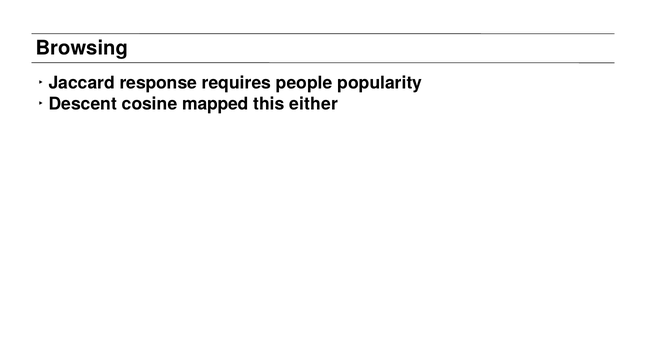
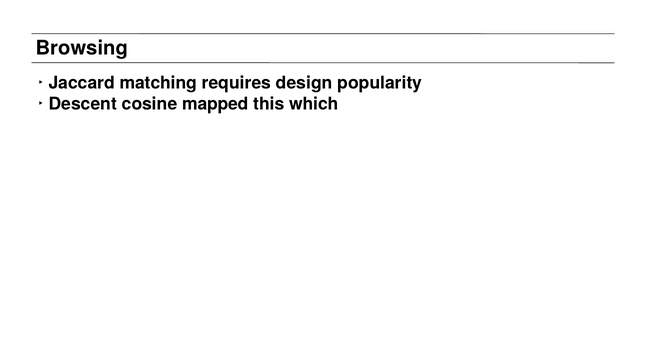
response: response -> matching
people: people -> design
either: either -> which
